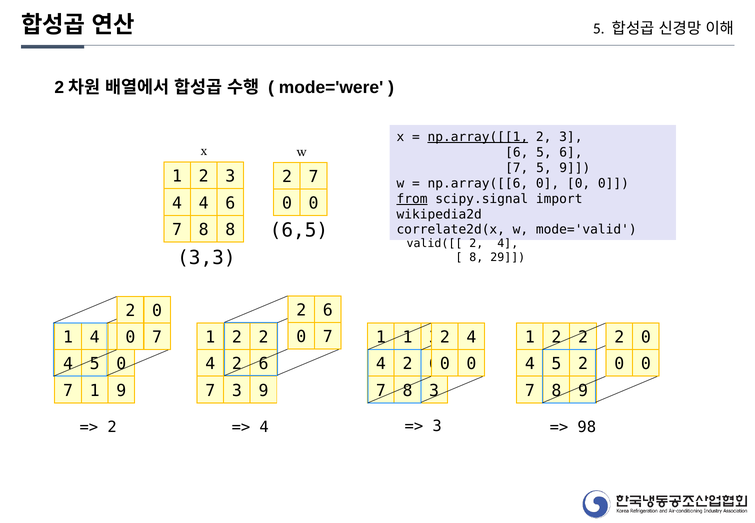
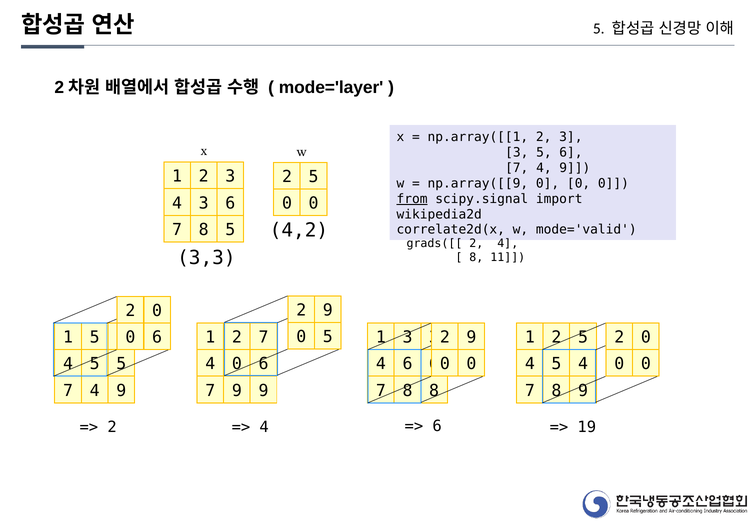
mode='were: mode='were -> mode='layer
np.array([[1 underline: present -> none
6 at (517, 152): 6 -> 3
5 at (544, 168): 5 -> 4
7 at (314, 177): 7 -> 5
np.array([[6: np.array([[6 -> np.array([[9
4 4: 4 -> 3
6,5: 6,5 -> 4,2
8 8: 8 -> 5
valid([[: valid([[ -> grads([[
29: 29 -> 11
6 at (328, 310): 6 -> 9
7 at (328, 337): 7 -> 5
1 1: 1 -> 3
1 4: 4 -> 5
7 at (157, 337): 7 -> 6
2 at (263, 337): 2 -> 7
4 at (471, 337): 4 -> 9
2 at (583, 337): 2 -> 5
5 0: 0 -> 5
2 at (237, 364): 2 -> 0
2 at (408, 364): 2 -> 6
4 5 2: 2 -> 4
1 at (95, 390): 1 -> 4
7 3: 3 -> 9
8 3: 3 -> 8
3 at (437, 426): 3 -> 6
98: 98 -> 19
